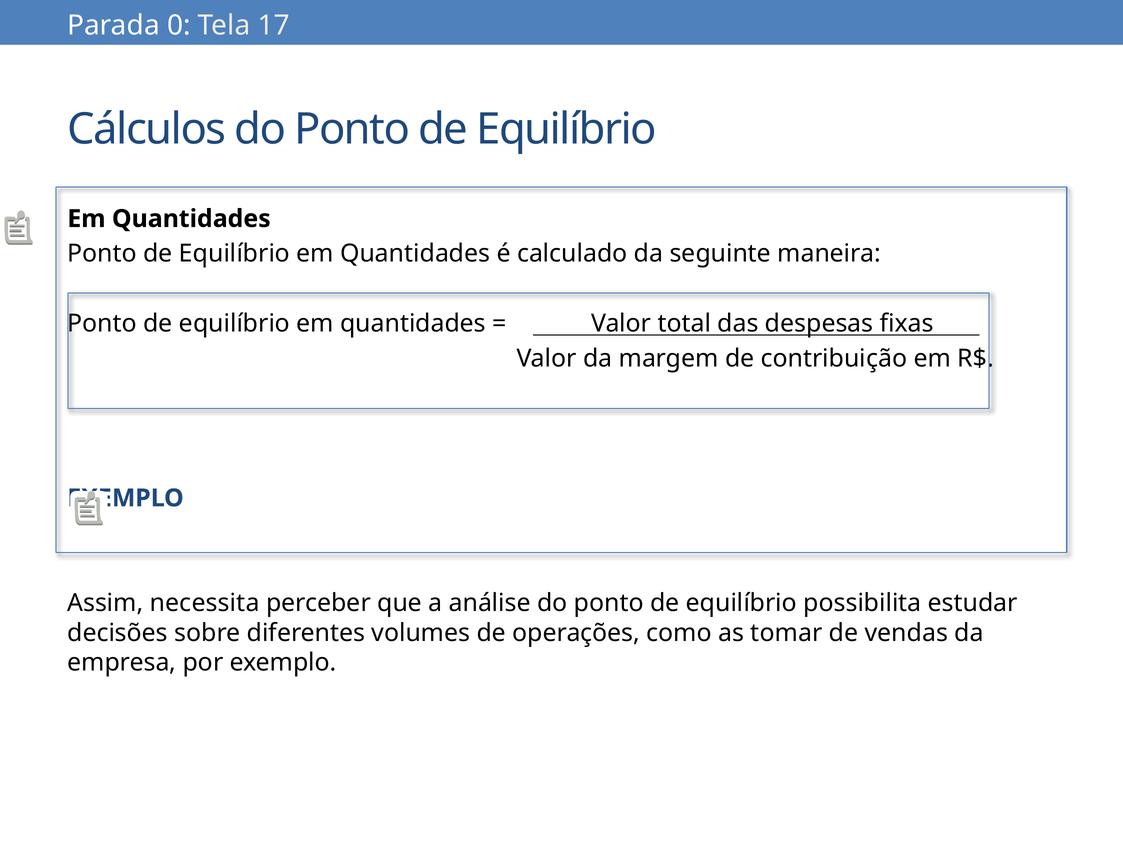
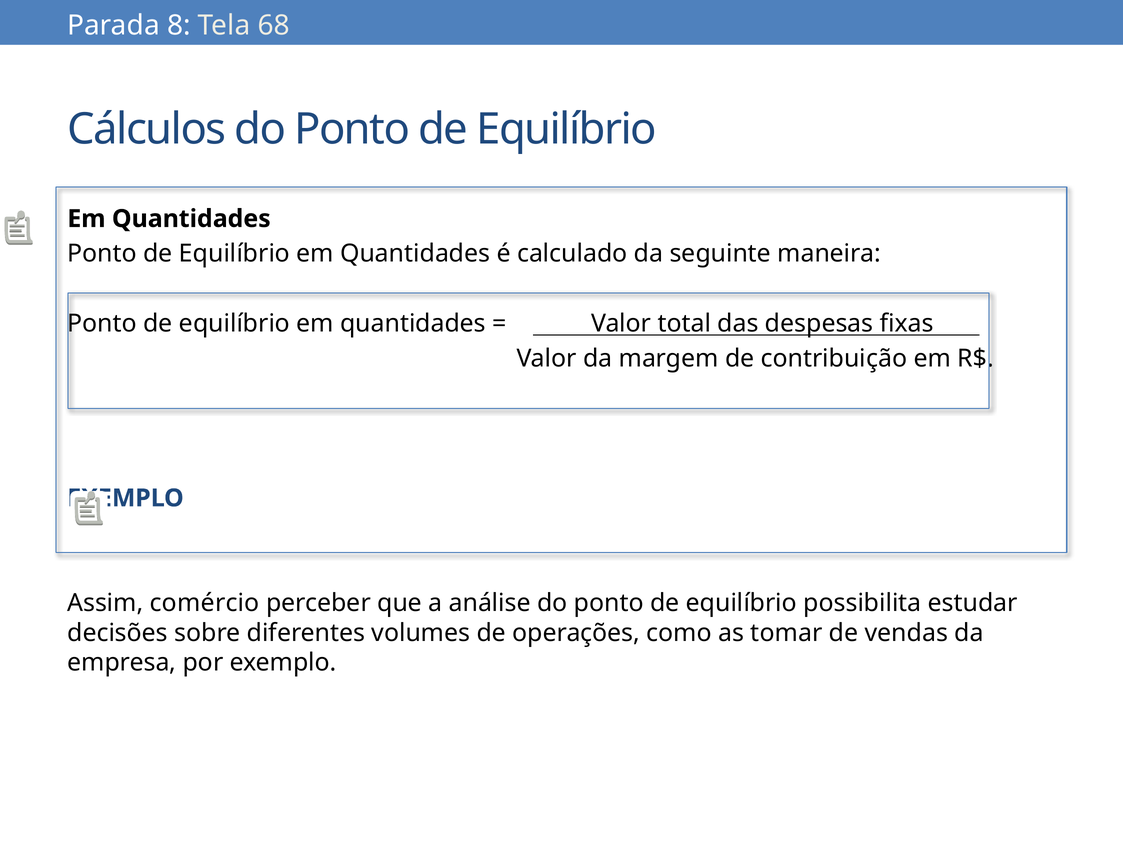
0: 0 -> 8
17: 17 -> 68
necessita: necessita -> comércio
